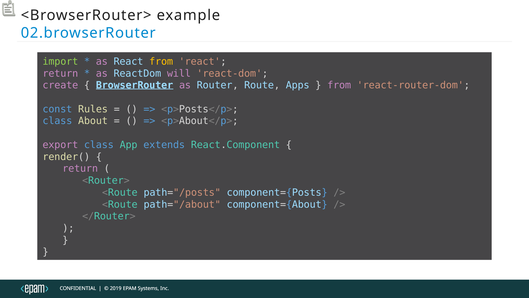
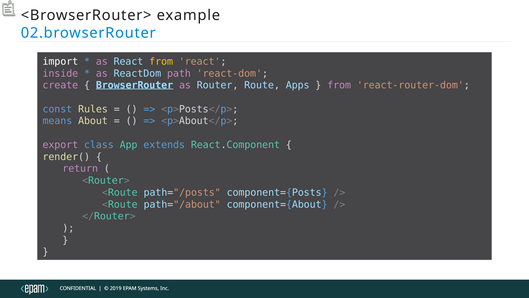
import colour: light green -> white
return at (60, 73): return -> inside
will: will -> path
class at (57, 121): class -> means
